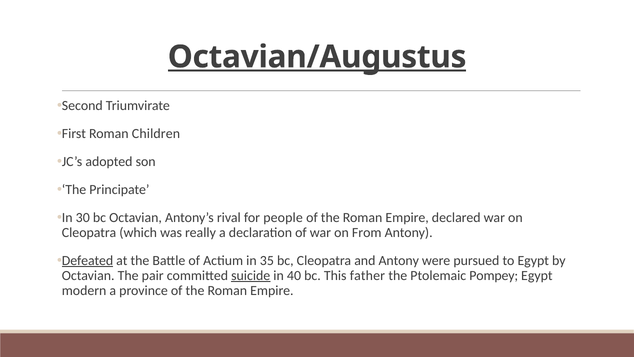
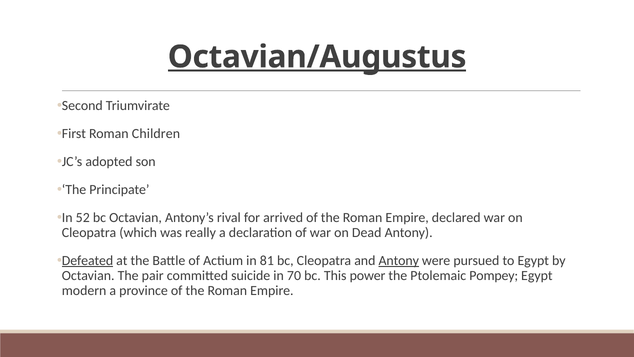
30: 30 -> 52
people: people -> arrived
From: From -> Dead
35: 35 -> 81
Antony at (399, 260) underline: none -> present
suicide underline: present -> none
40: 40 -> 70
father: father -> power
